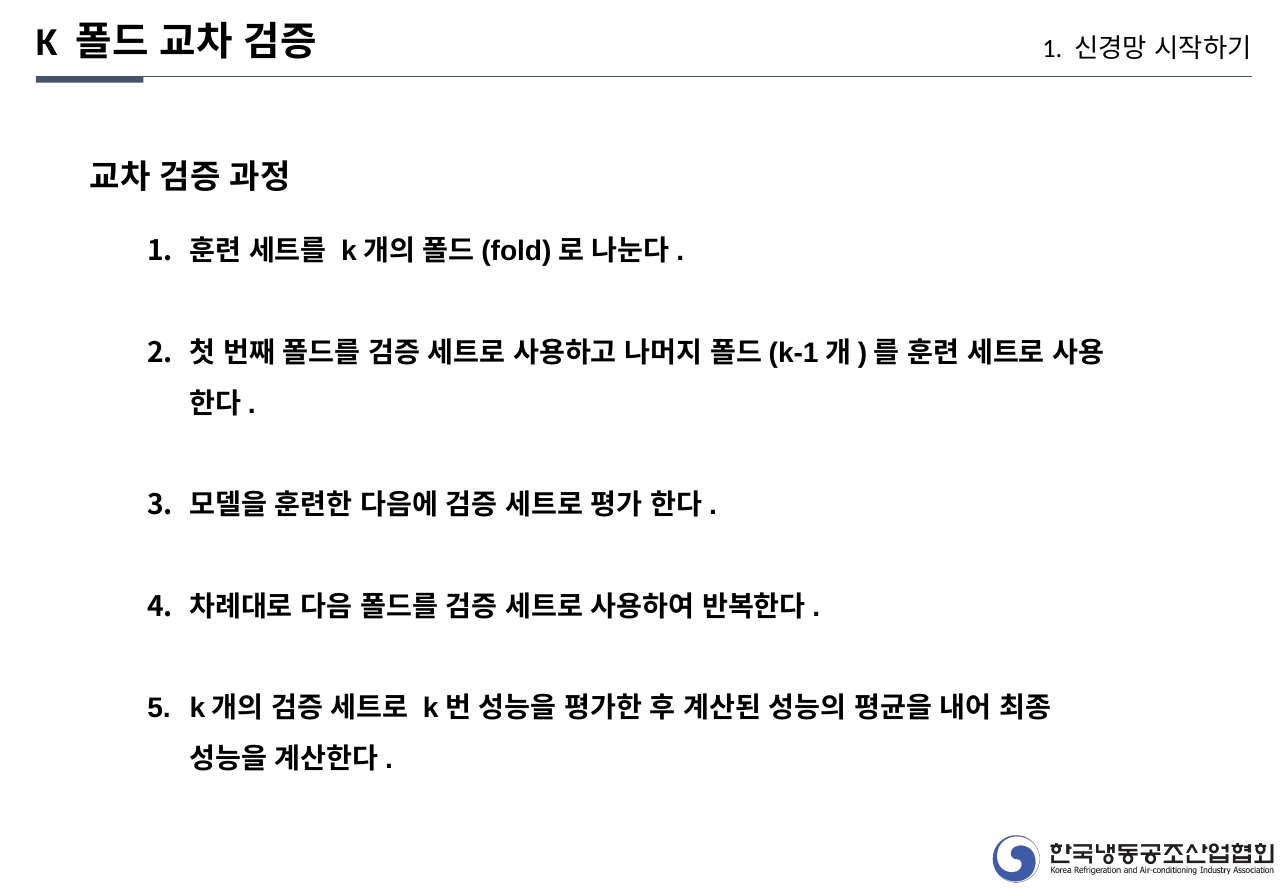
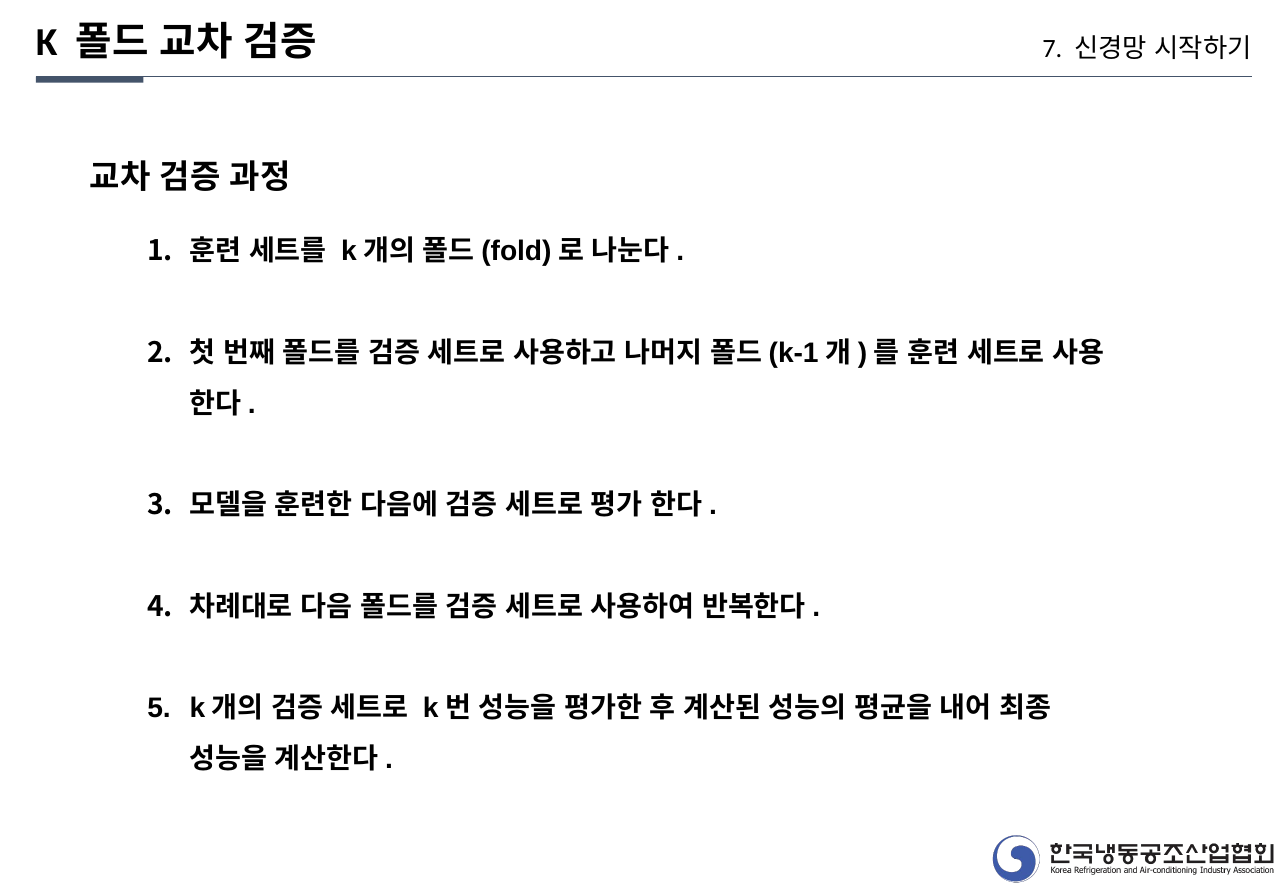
1 at (1052, 49): 1 -> 7
